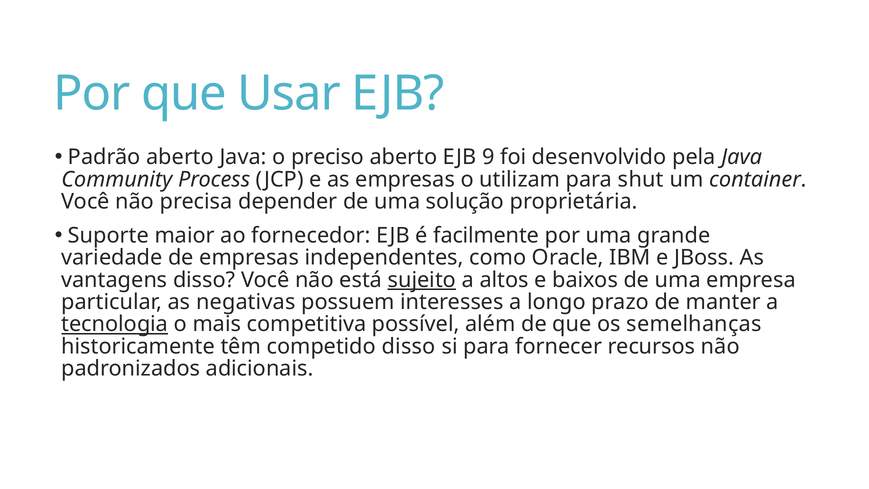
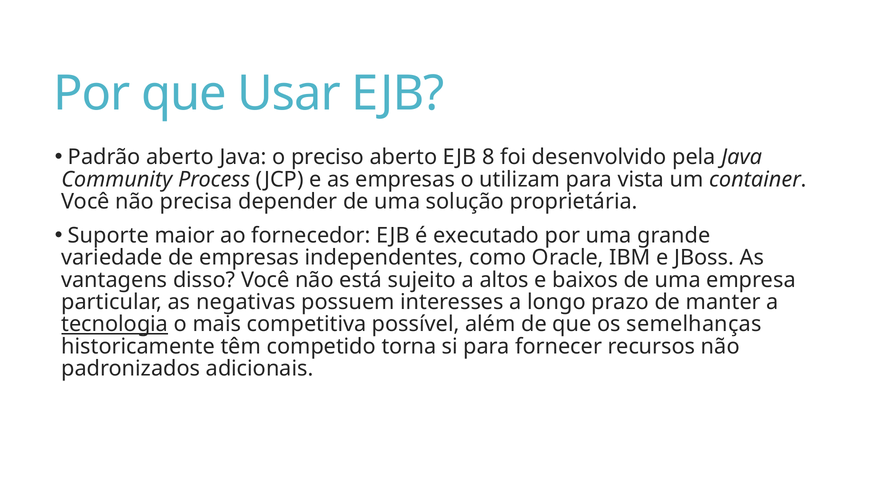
9: 9 -> 8
shut: shut -> vista
facilmente: facilmente -> executado
sujeito underline: present -> none
competido disso: disso -> torna
